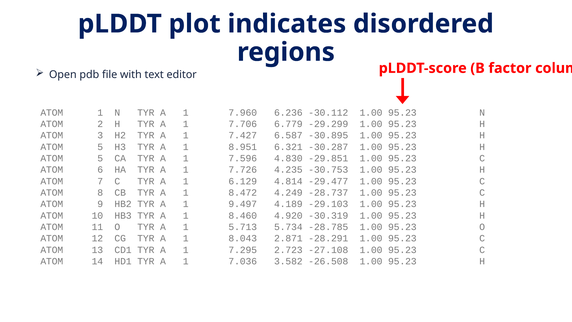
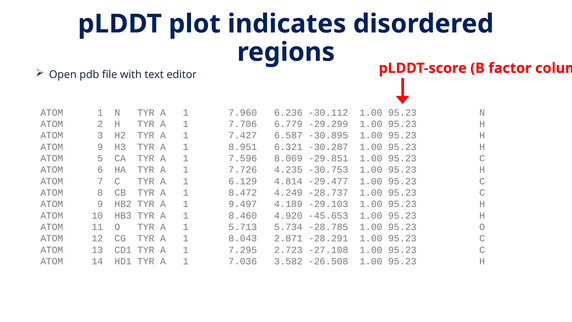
5 at (100, 147): 5 -> 9
4.830: 4.830 -> 8.069
-30.319: -30.319 -> -45.653
